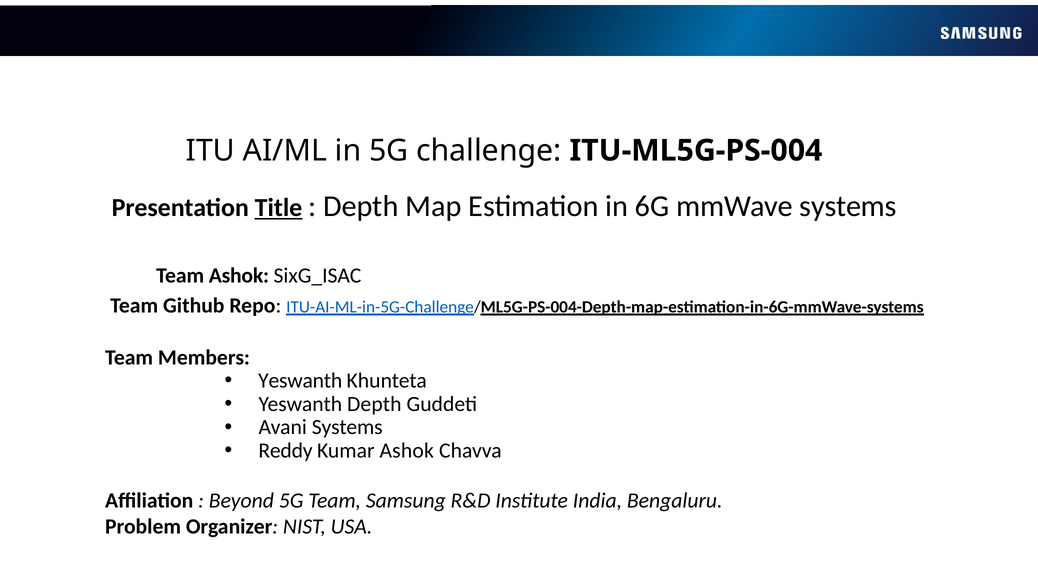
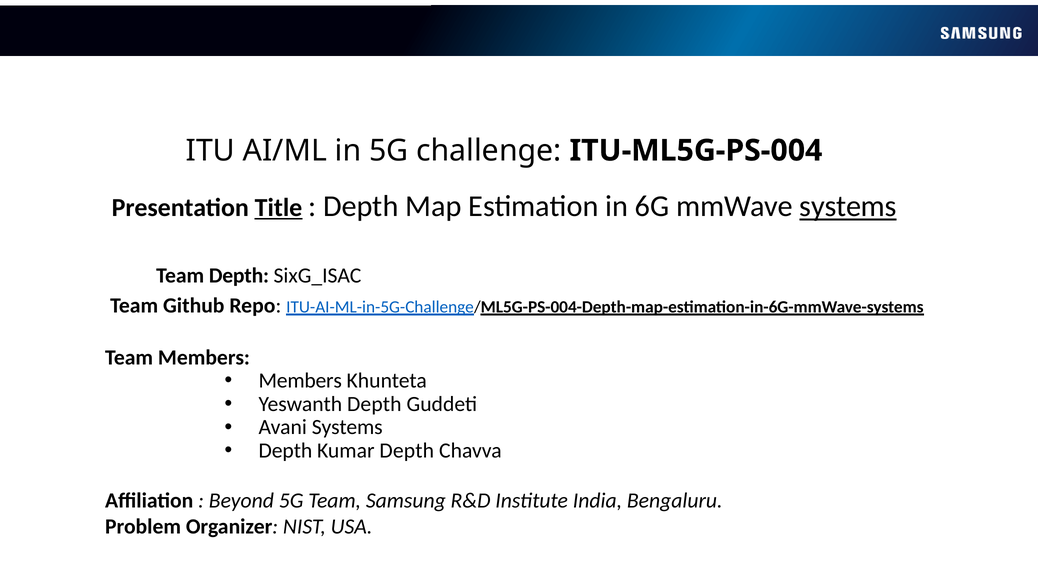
systems at (848, 206) underline: none -> present
Team Ashok: Ashok -> Depth
Yeswanth at (300, 380): Yeswanth -> Members
Reddy at (285, 451): Reddy -> Depth
Kumar Ashok: Ashok -> Depth
